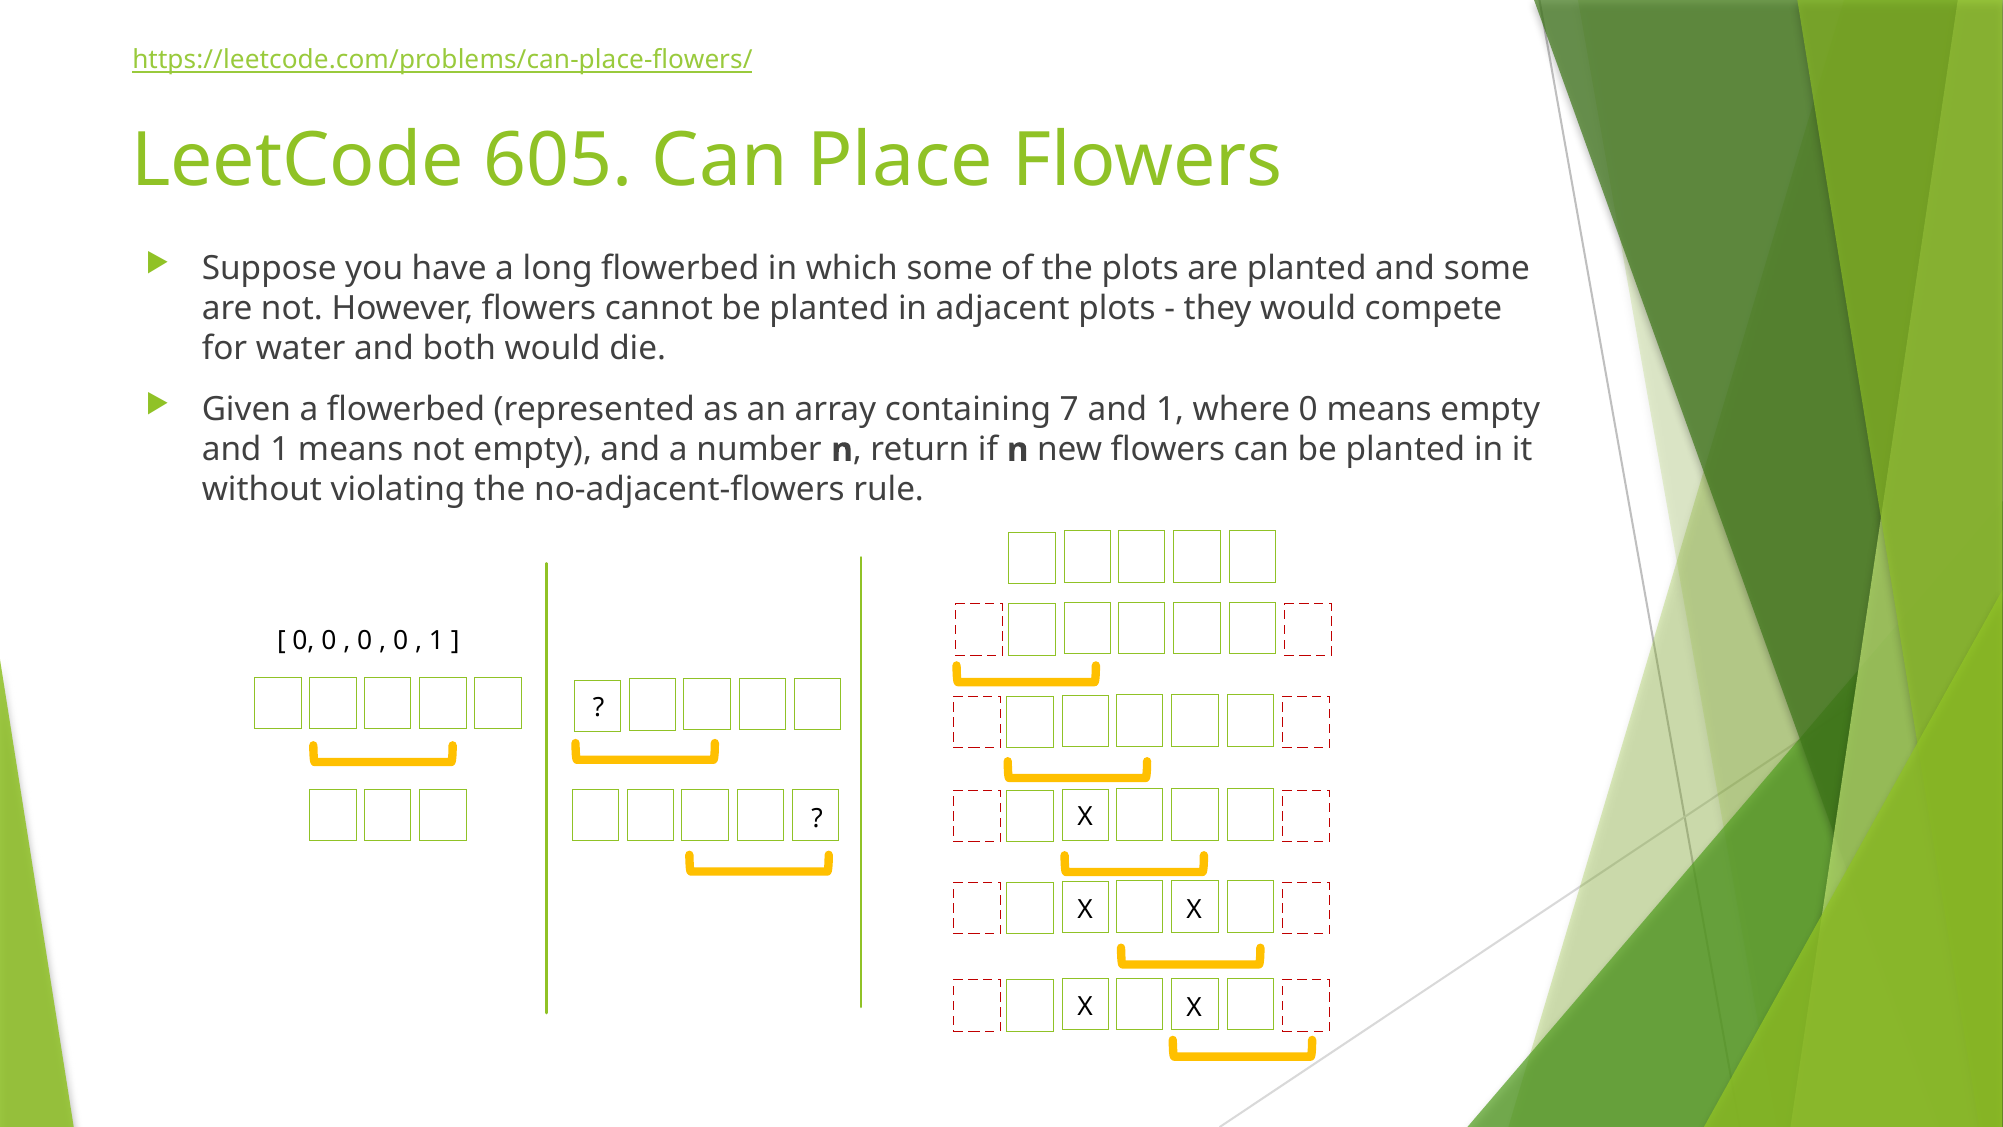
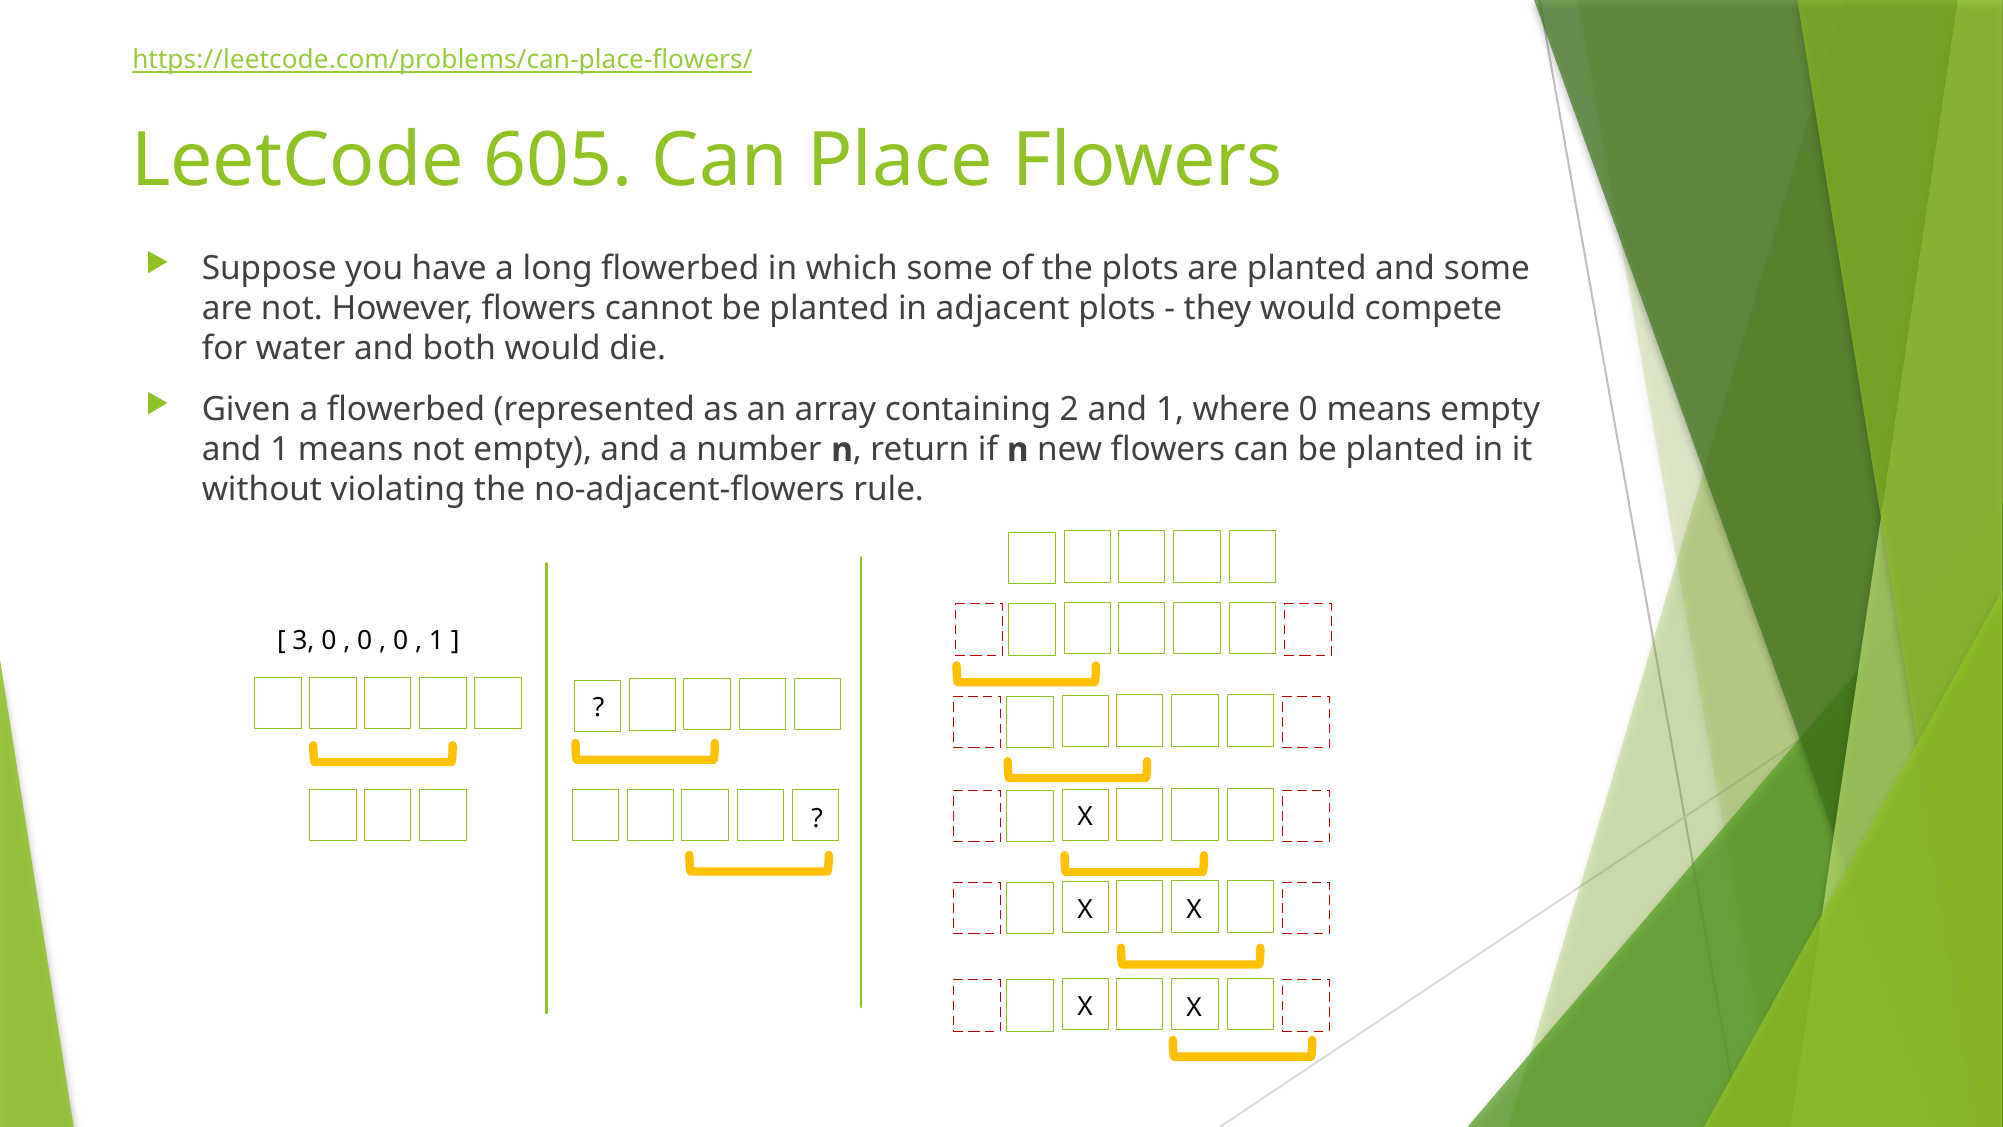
7: 7 -> 2
0 at (303, 641): 0 -> 3
